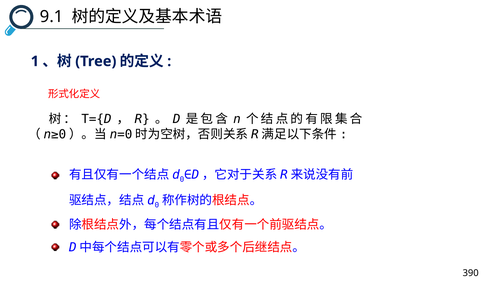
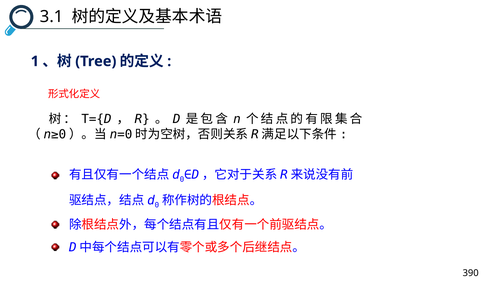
9.1: 9.1 -> 3.1
